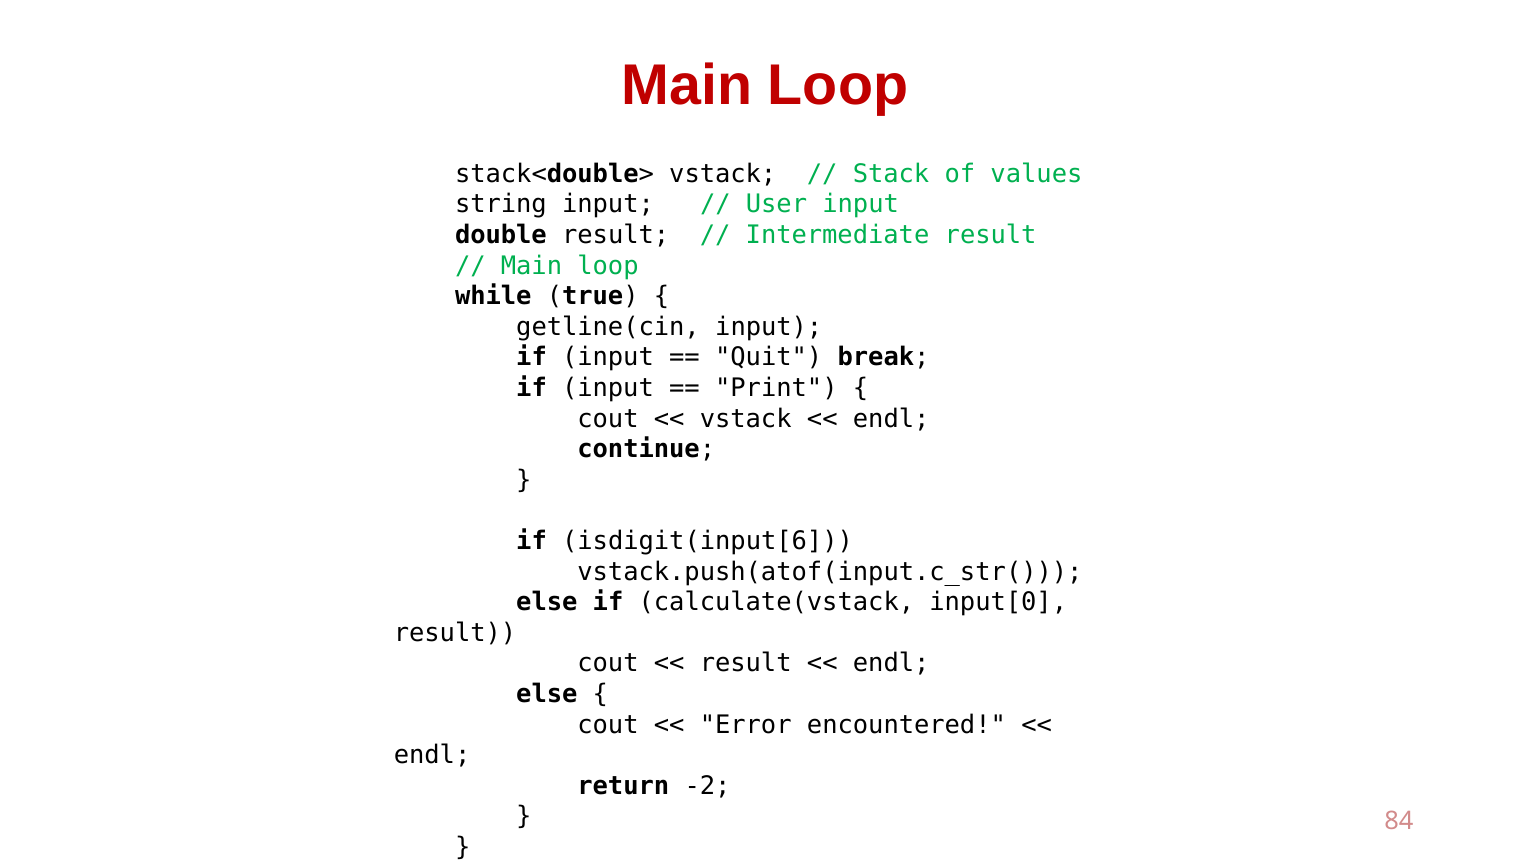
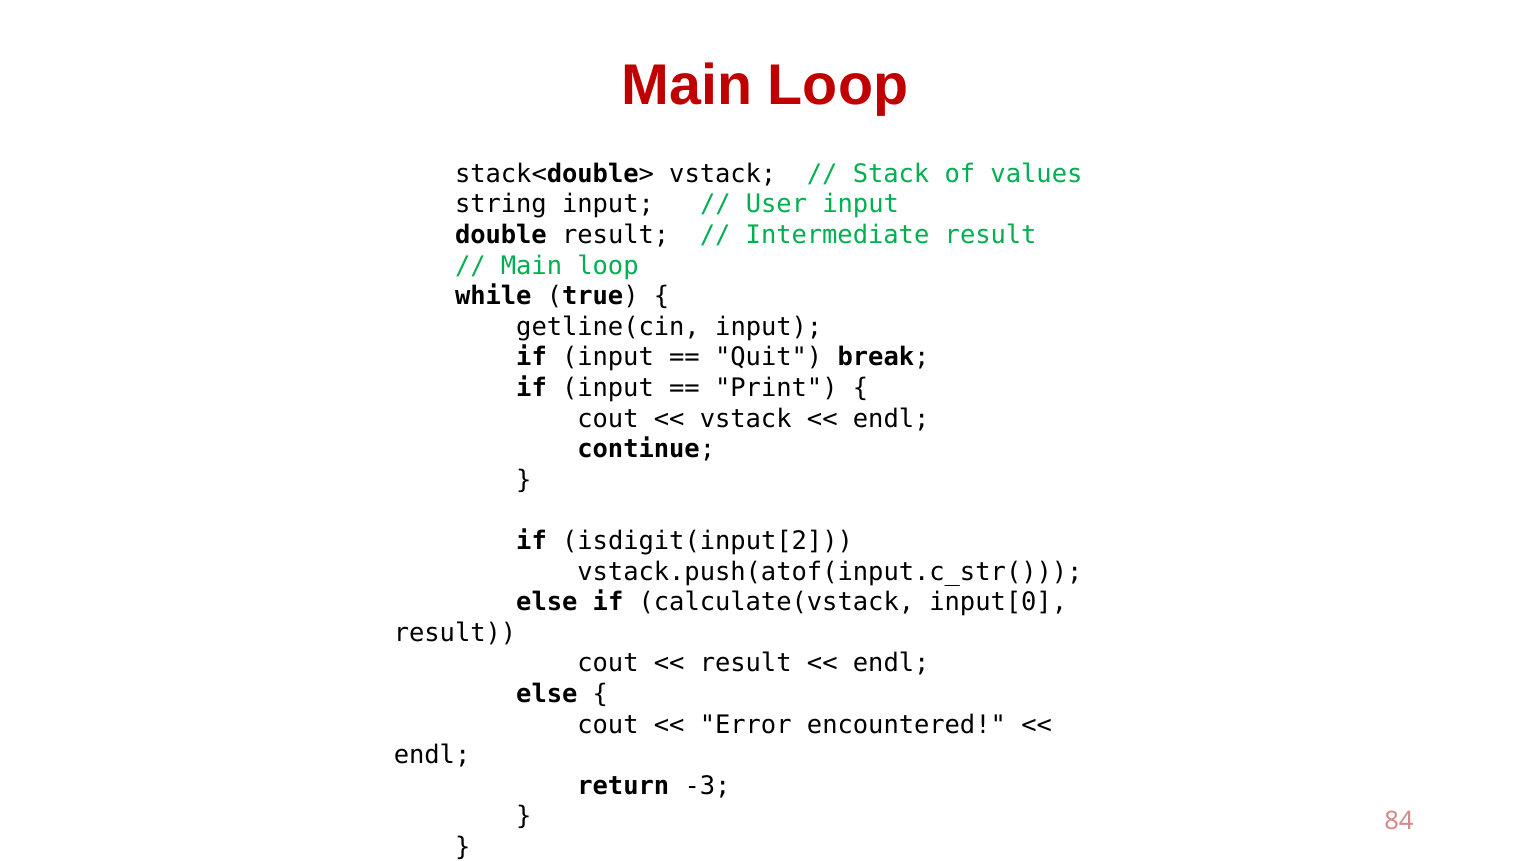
isdigit(input[6: isdigit(input[6 -> isdigit(input[2
-2: -2 -> -3
